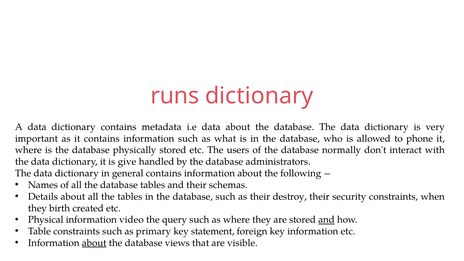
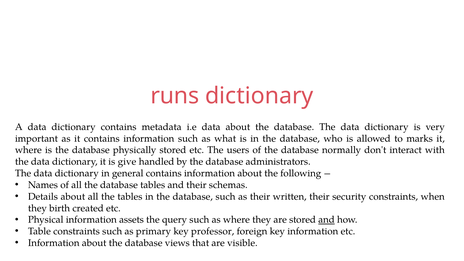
phone: phone -> marks
destroy: destroy -> written
video: video -> assets
statement: statement -> professor
about at (94, 243) underline: present -> none
